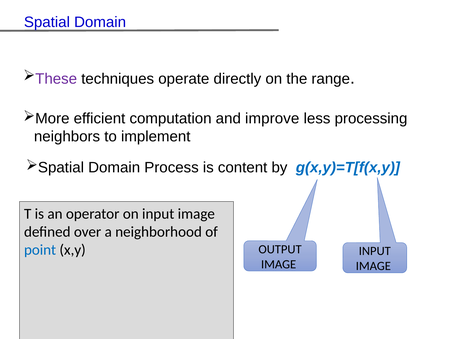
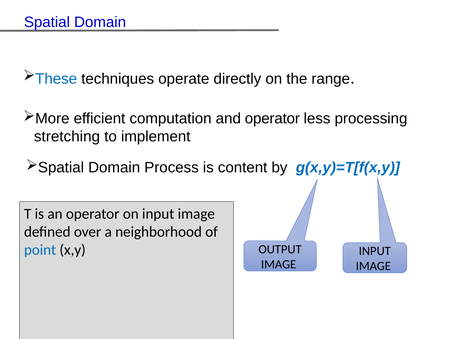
These colour: purple -> blue
and improve: improve -> operator
neighbors: neighbors -> stretching
